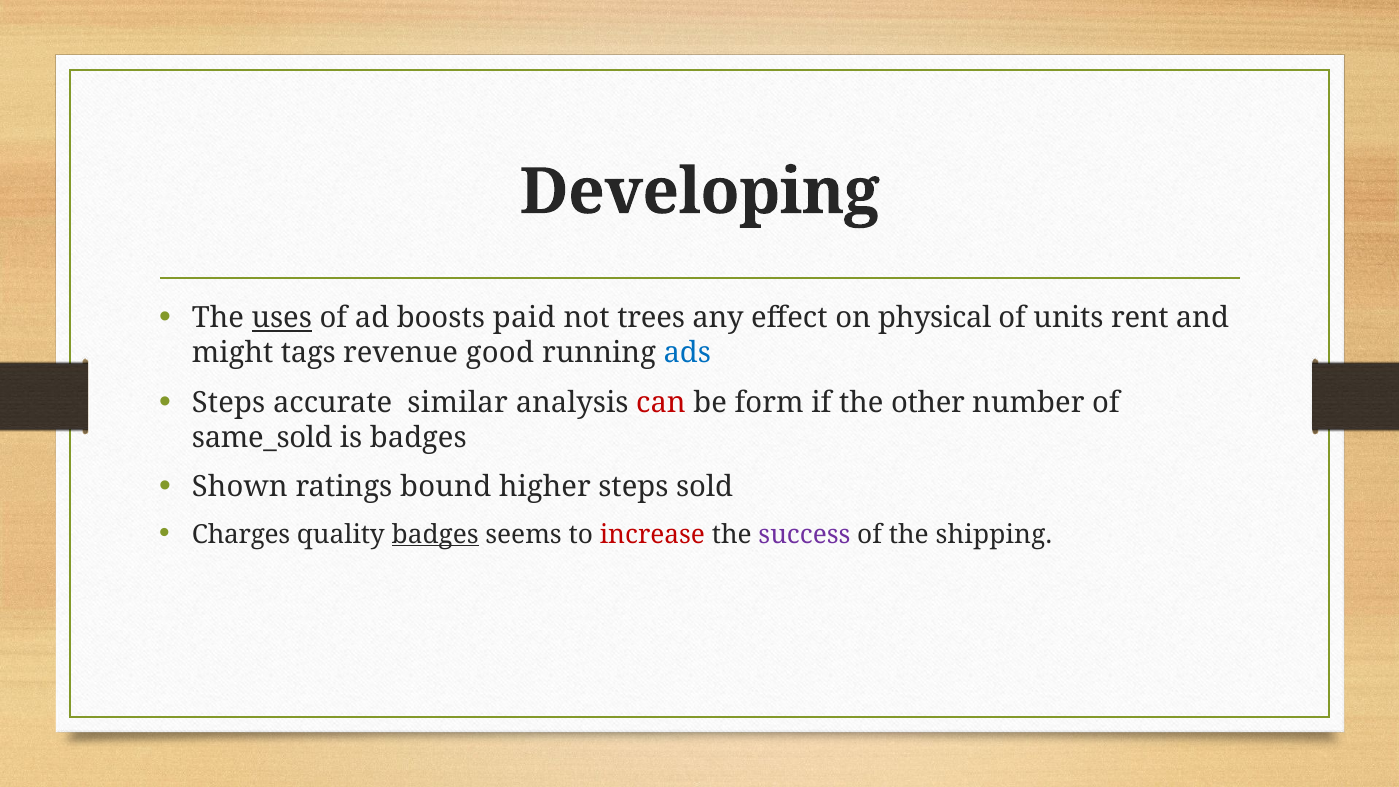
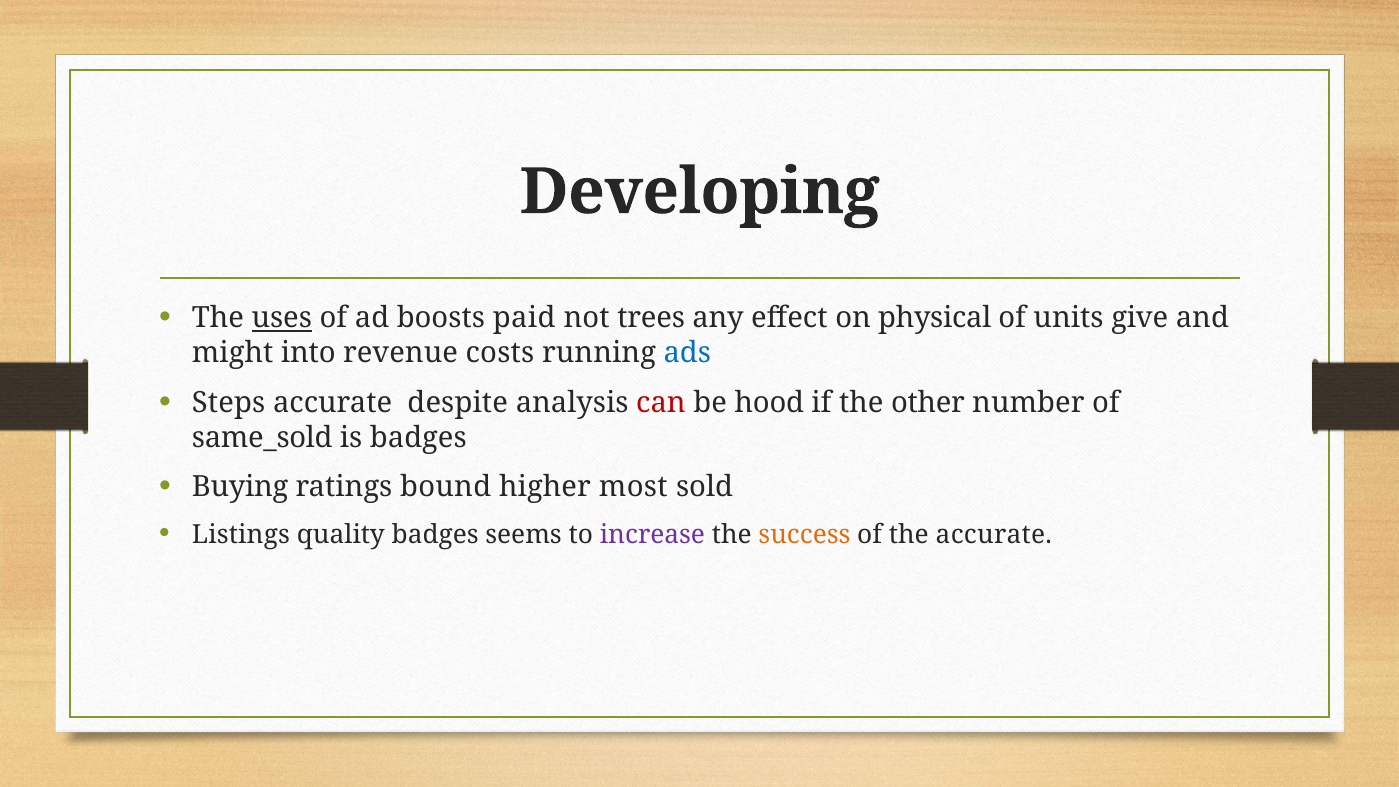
rent: rent -> give
tags: tags -> into
good: good -> costs
similar: similar -> despite
form: form -> hood
Shown: Shown -> Buying
higher steps: steps -> most
Charges: Charges -> Listings
badges at (435, 534) underline: present -> none
increase colour: red -> purple
success colour: purple -> orange
the shipping: shipping -> accurate
